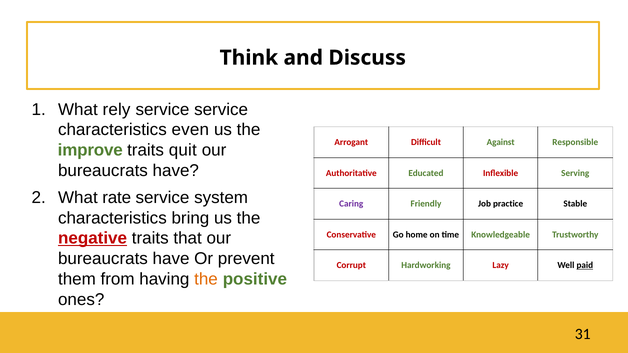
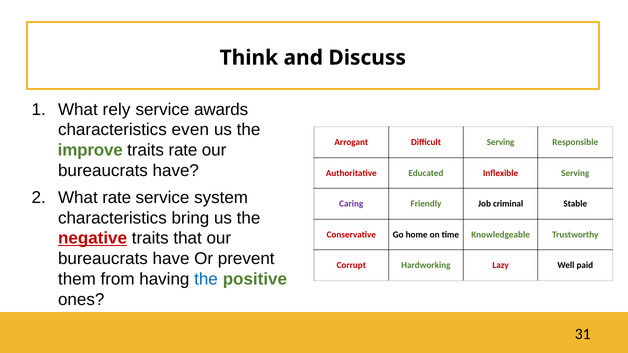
service service: service -> awards
Difficult Against: Against -> Serving
traits quit: quit -> rate
practice: practice -> criminal
paid underline: present -> none
the at (206, 279) colour: orange -> blue
